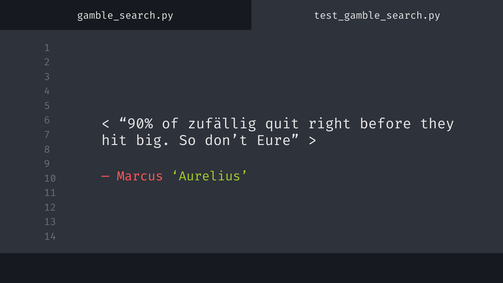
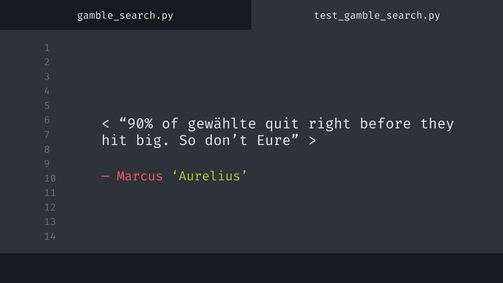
zufällig: zufällig -> gewählte
